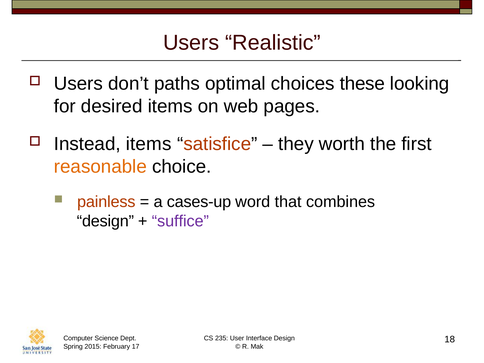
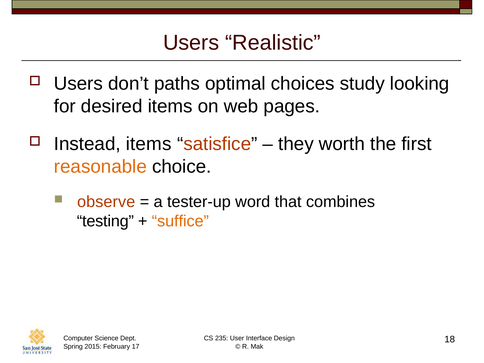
these: these -> study
painless: painless -> observe
cases-up: cases-up -> tester-up
design at (105, 221): design -> testing
suffice colour: purple -> orange
